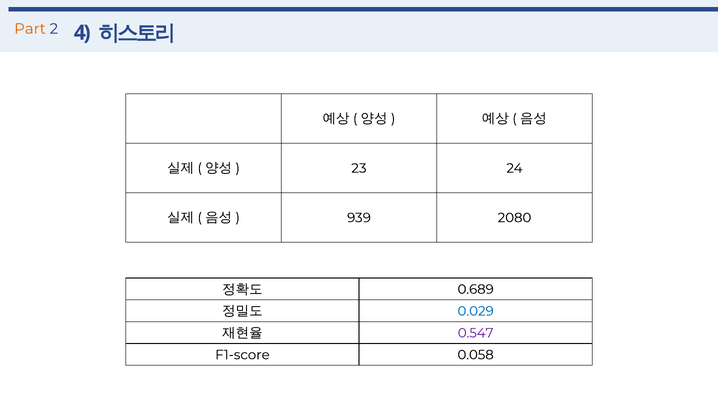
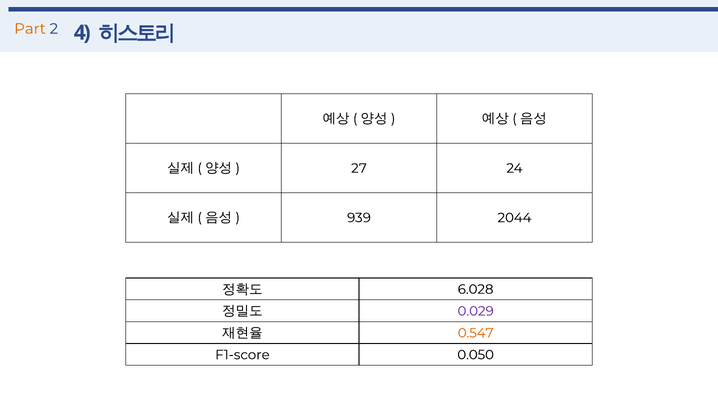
23: 23 -> 27
2080: 2080 -> 2044
0.689: 0.689 -> 6.028
0.029 colour: blue -> purple
0.547 colour: purple -> orange
0.058: 0.058 -> 0.050
